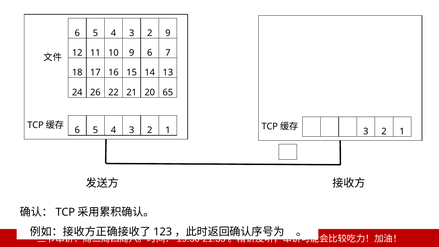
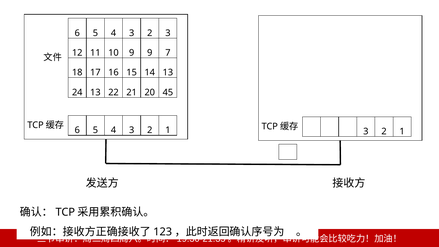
2 9: 9 -> 3
9 6: 6 -> 9
24 26: 26 -> 13
65: 65 -> 45
